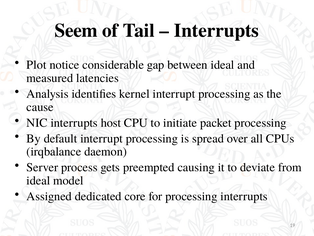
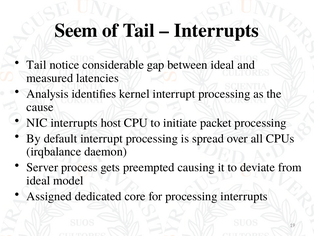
Plot at (36, 65): Plot -> Tail
